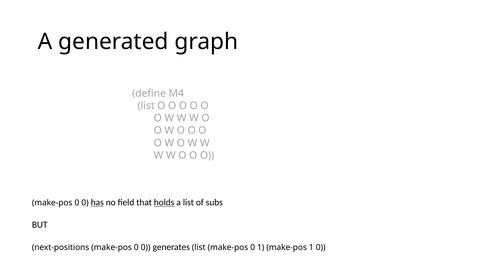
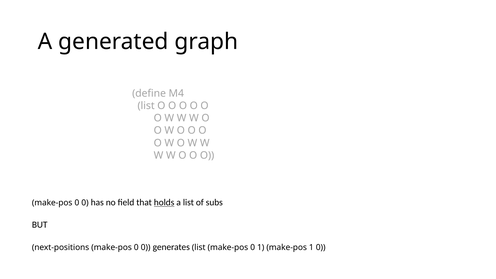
has underline: present -> none
